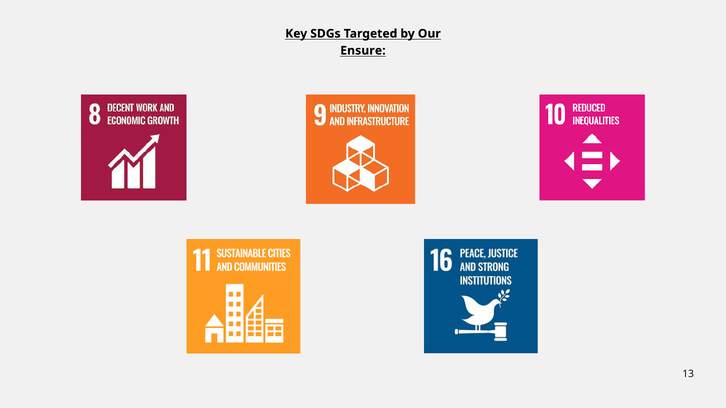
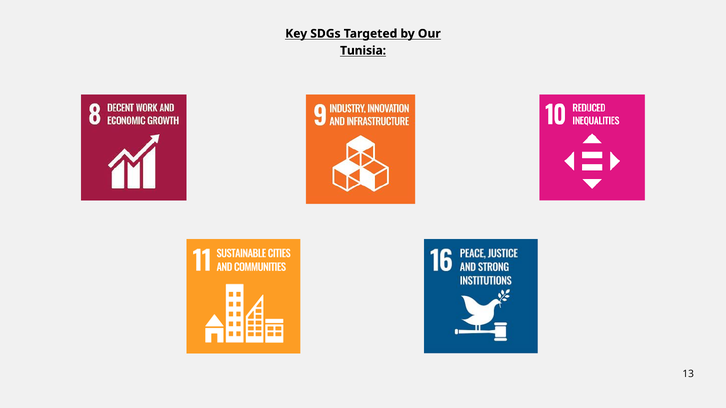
Ensure: Ensure -> Tunisia
